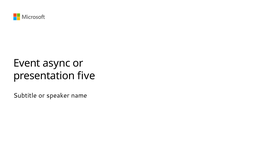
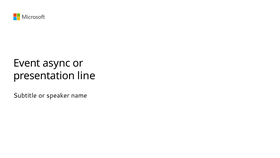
five: five -> line
